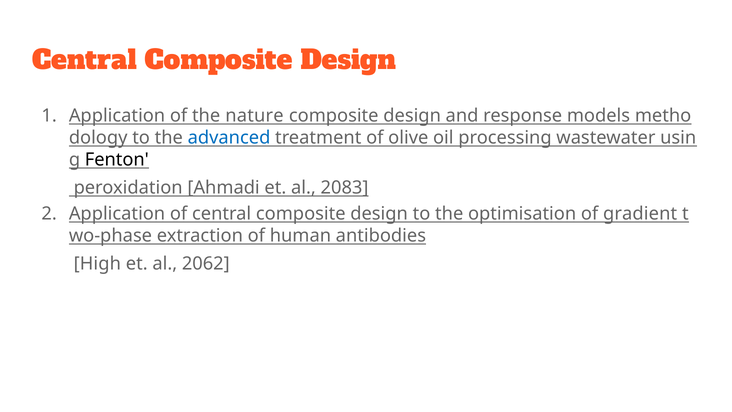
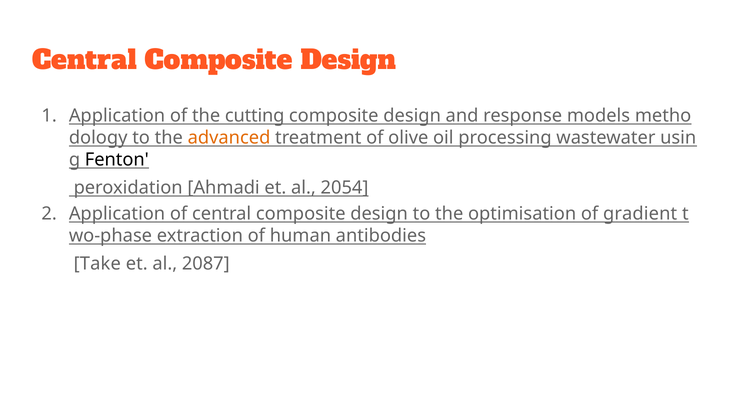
nature: nature -> cutting
advanced colour: blue -> orange
2083: 2083 -> 2054
High: High -> Take
2062: 2062 -> 2087
